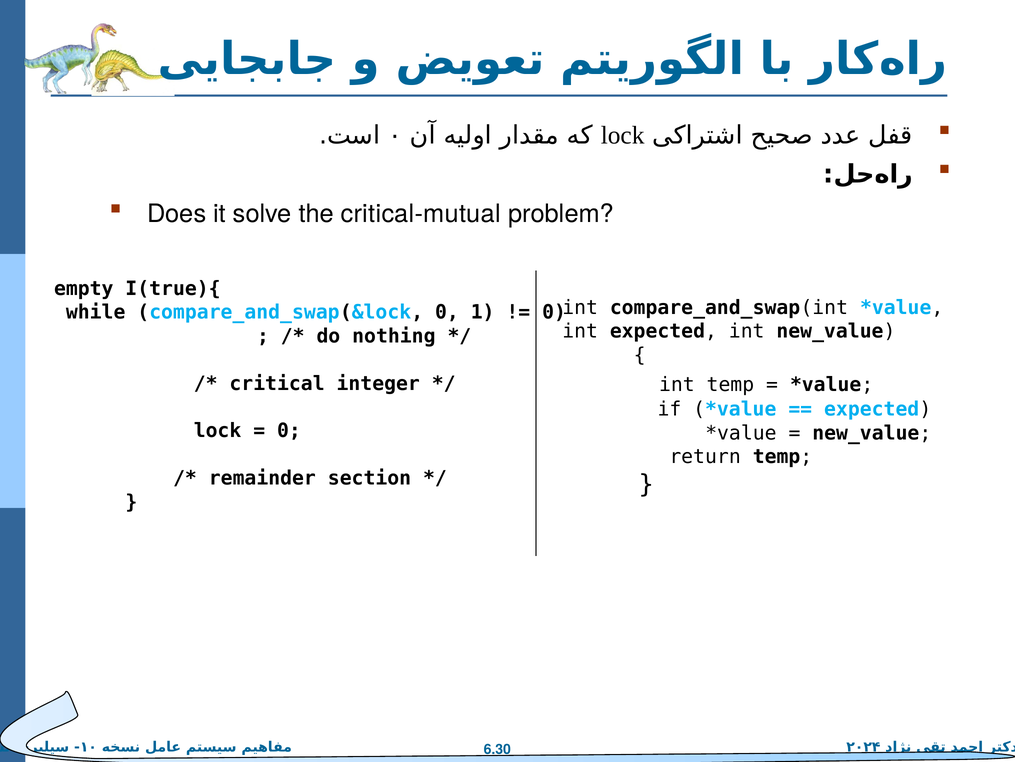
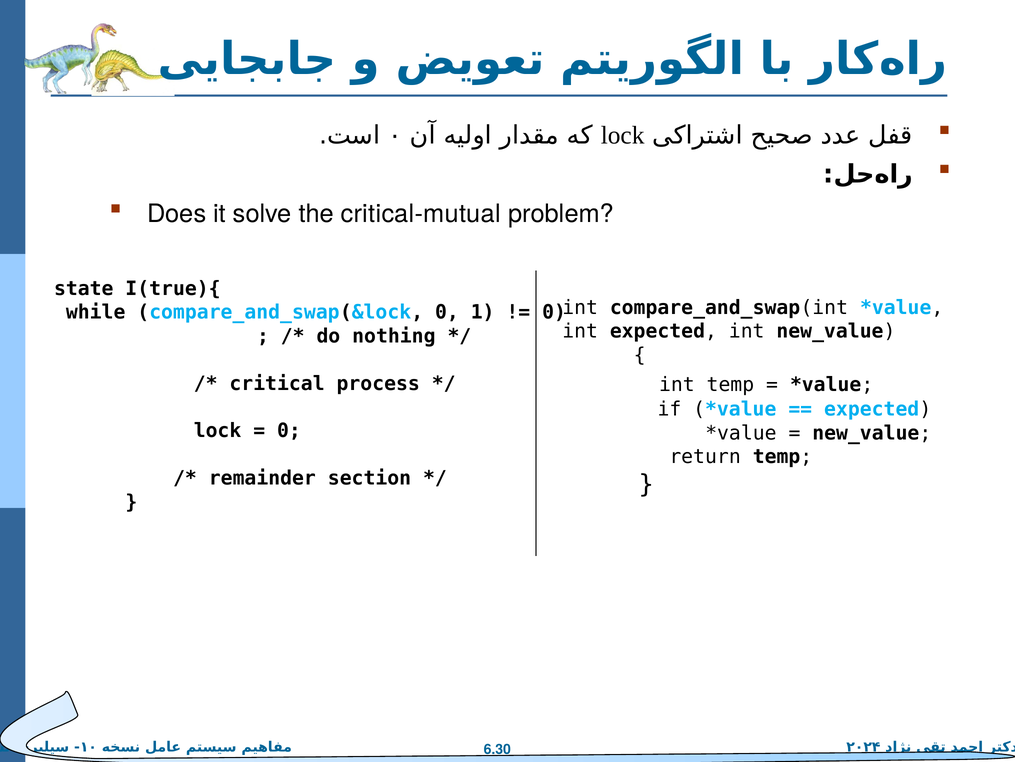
empty: empty -> state
integer: integer -> process
